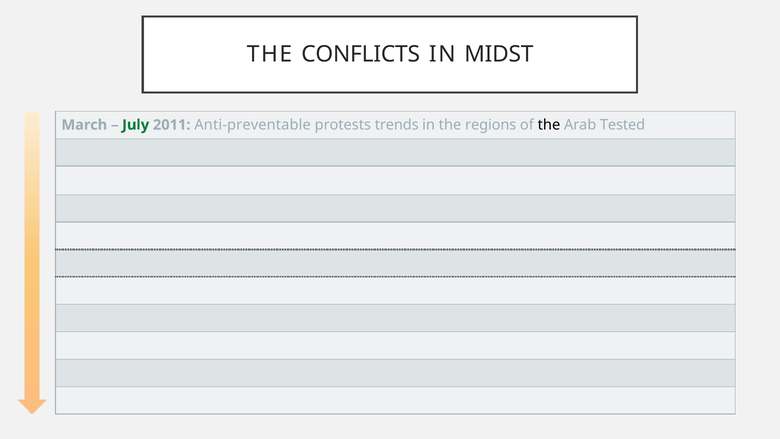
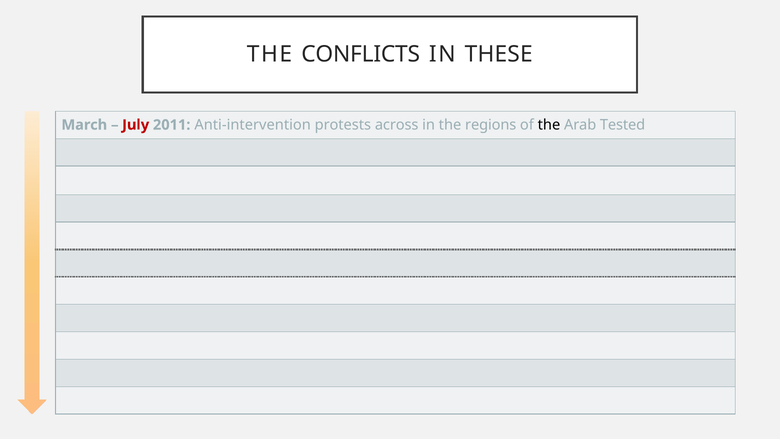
MIDST: MIDST -> THESE
July colour: green -> red
Anti-preventable: Anti-preventable -> Anti-intervention
trends: trends -> across
